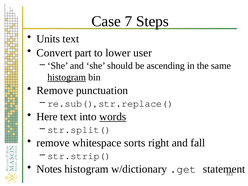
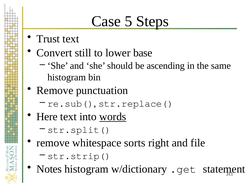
7: 7 -> 5
Units: Units -> Trust
part: part -> still
user: user -> base
histogram at (67, 77) underline: present -> none
fall: fall -> file
